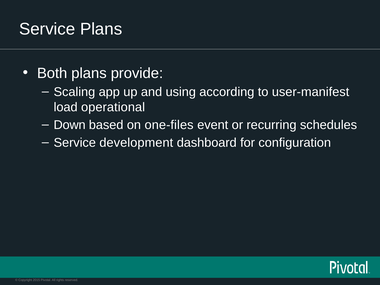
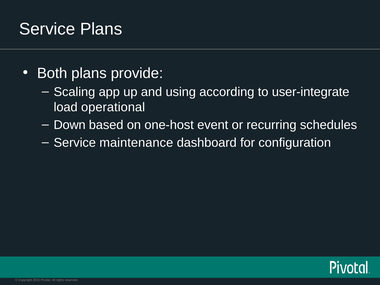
user-manifest: user-manifest -> user-integrate
one-files: one-files -> one-host
development: development -> maintenance
